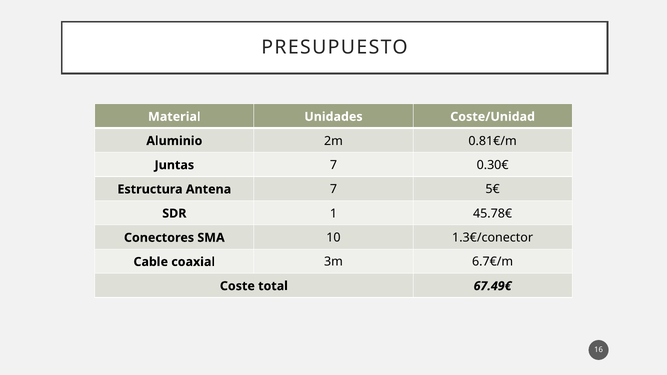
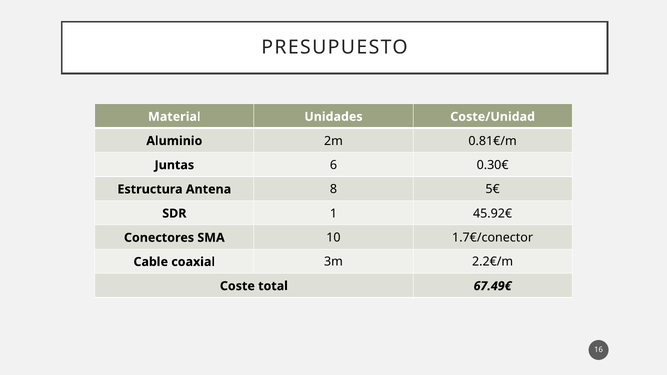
Juntas 7: 7 -> 6
Antena 7: 7 -> 8
45.78€: 45.78€ -> 45.92€
1.3€/conector: 1.3€/conector -> 1.7€/conector
6.7€/m: 6.7€/m -> 2.2€/m
